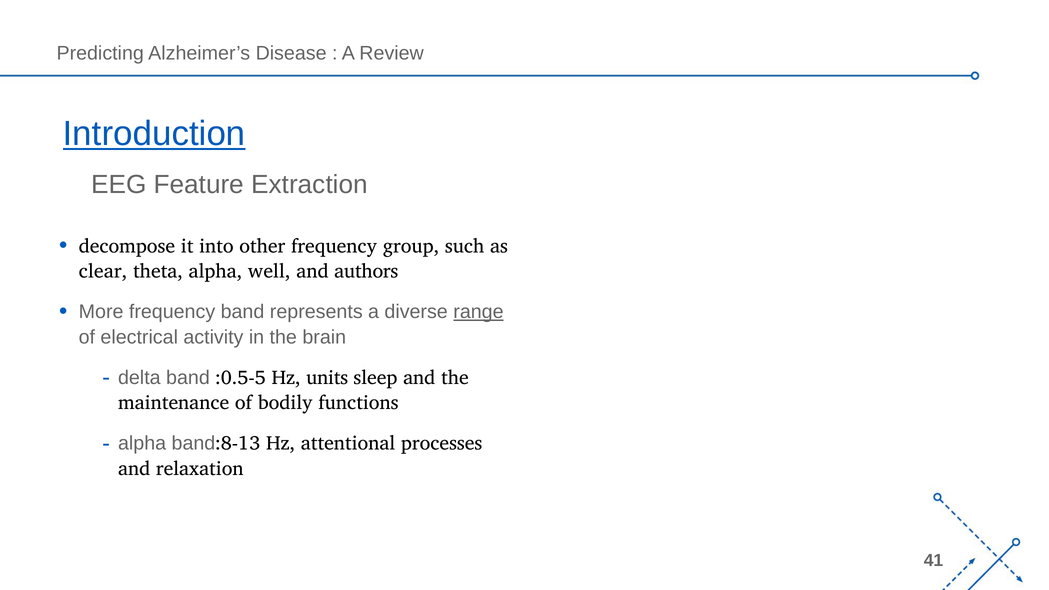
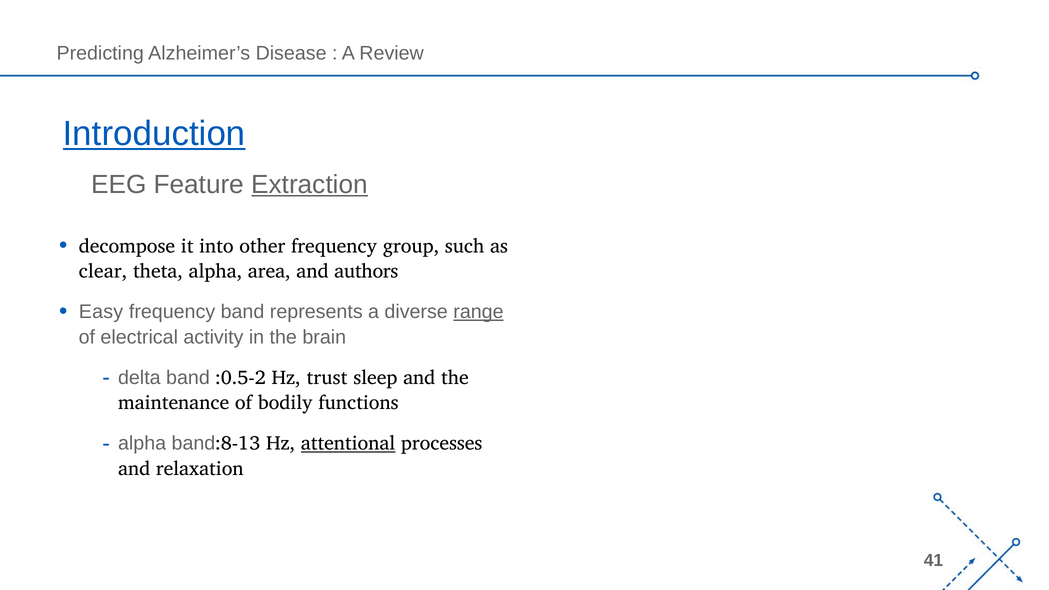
Extraction underline: none -> present
well: well -> area
More: More -> Easy
:0.5-5: :0.5-5 -> :0.5-2
units: units -> trust
attentional underline: none -> present
